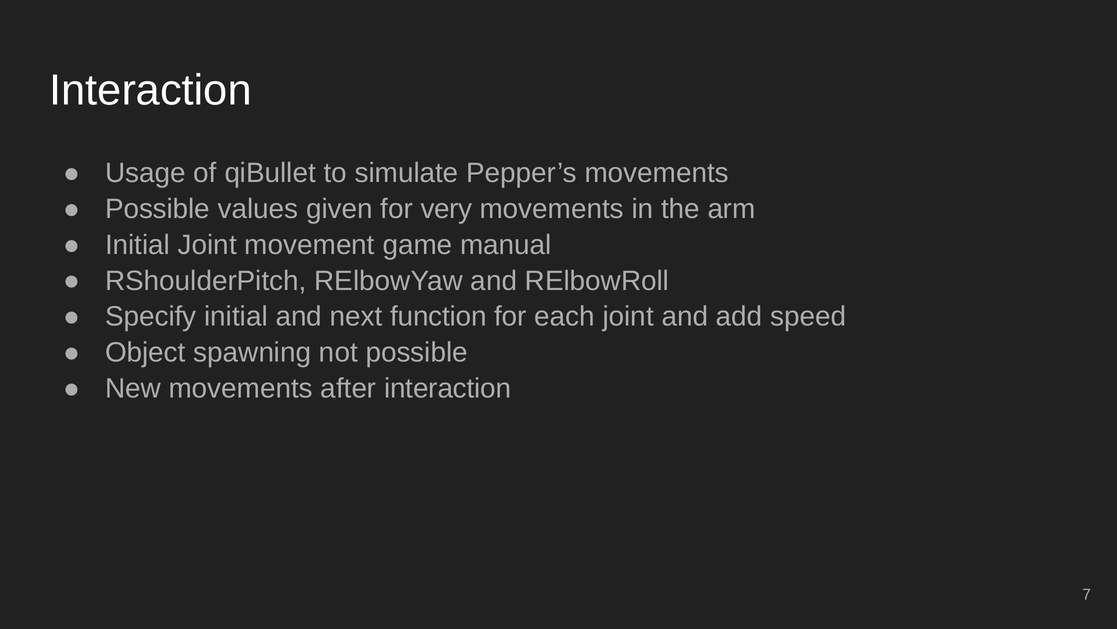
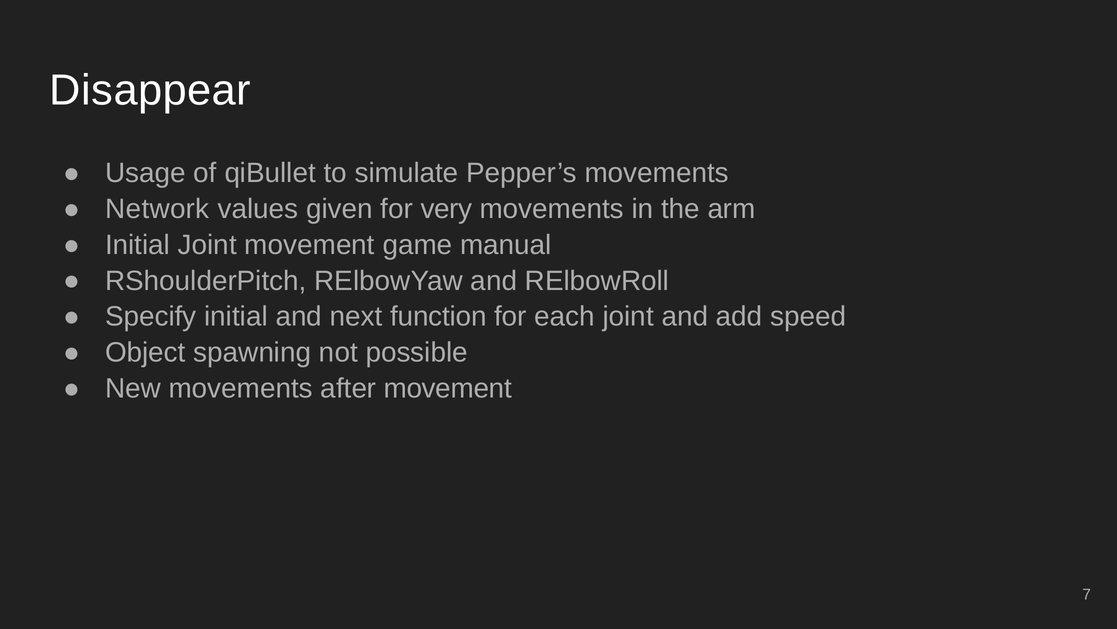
Interaction at (150, 90): Interaction -> Disappear
Possible at (158, 209): Possible -> Network
after interaction: interaction -> movement
